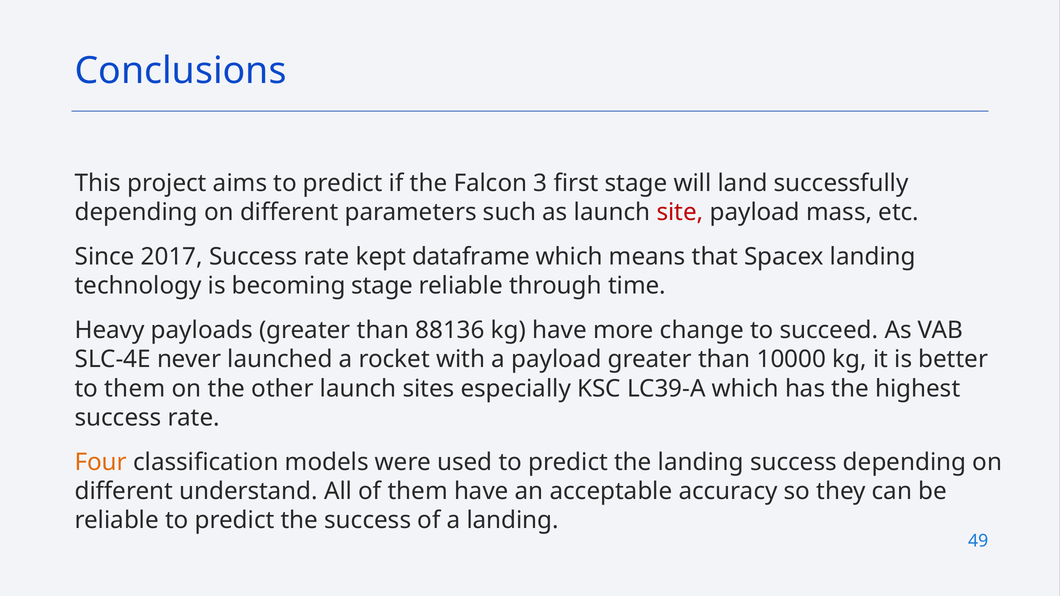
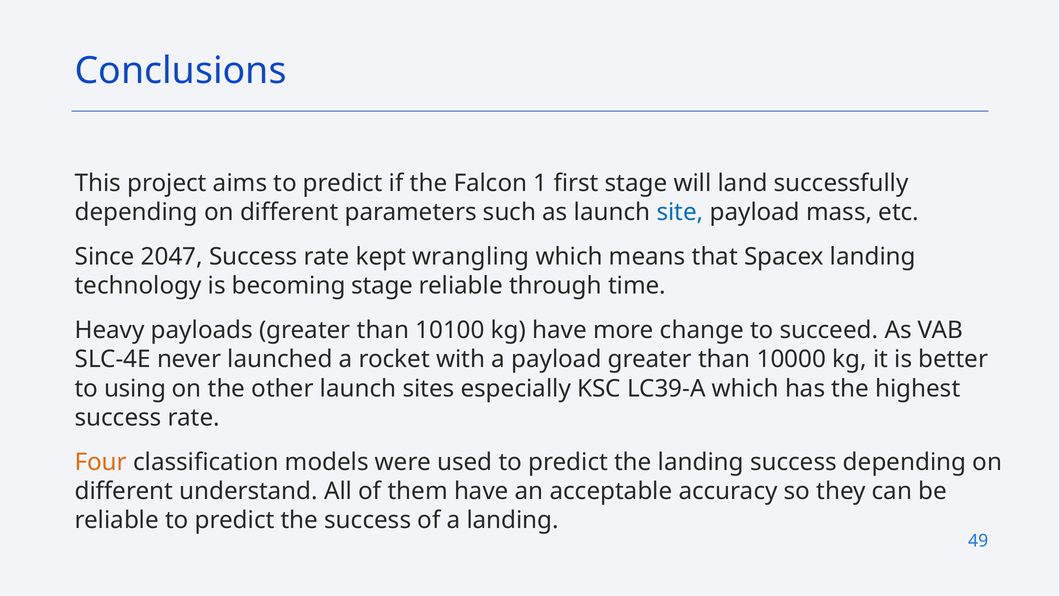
3: 3 -> 1
site colour: red -> blue
2017: 2017 -> 2047
dataframe: dataframe -> wrangling
88136: 88136 -> 10100
to them: them -> using
